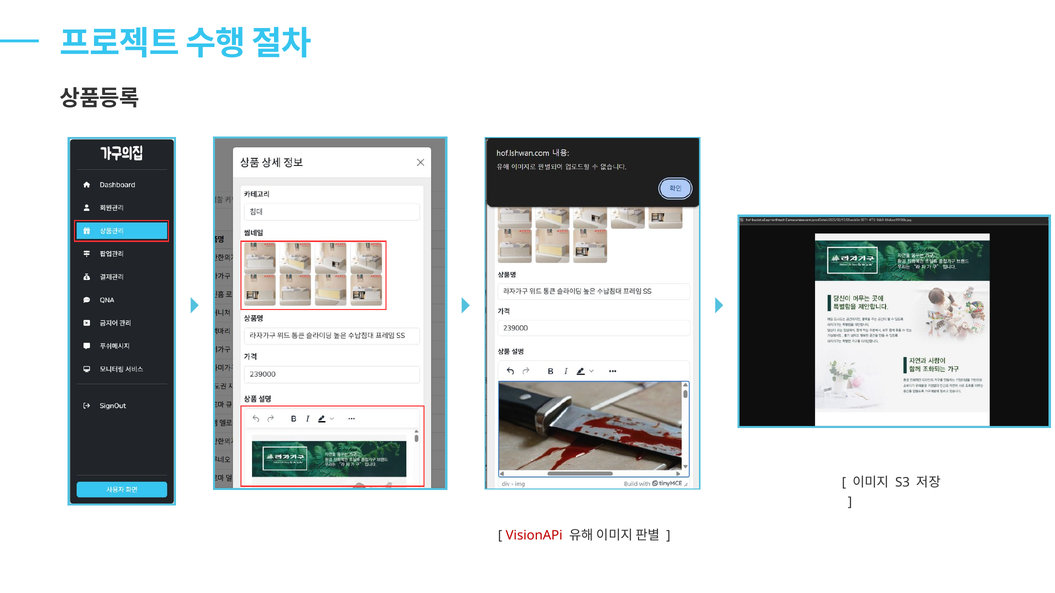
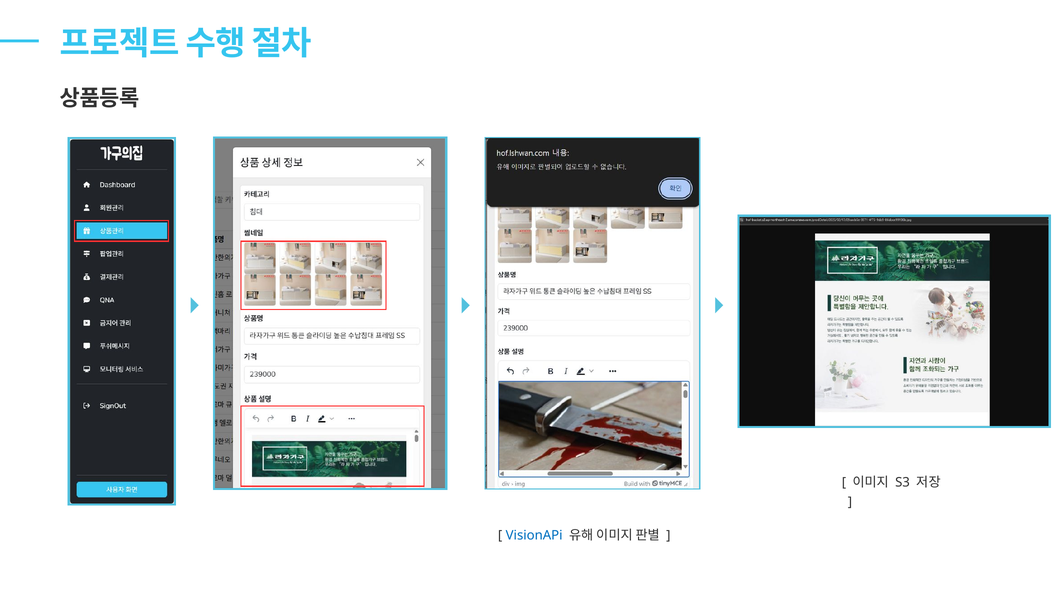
VisionAPi colour: red -> blue
